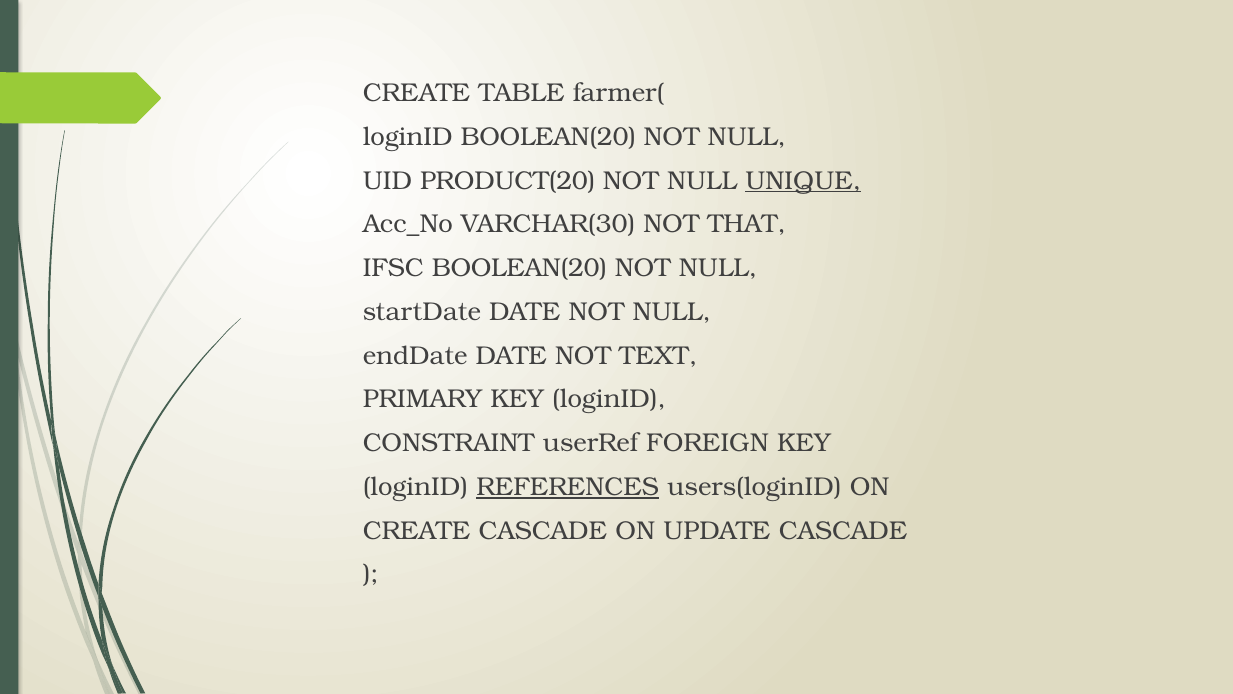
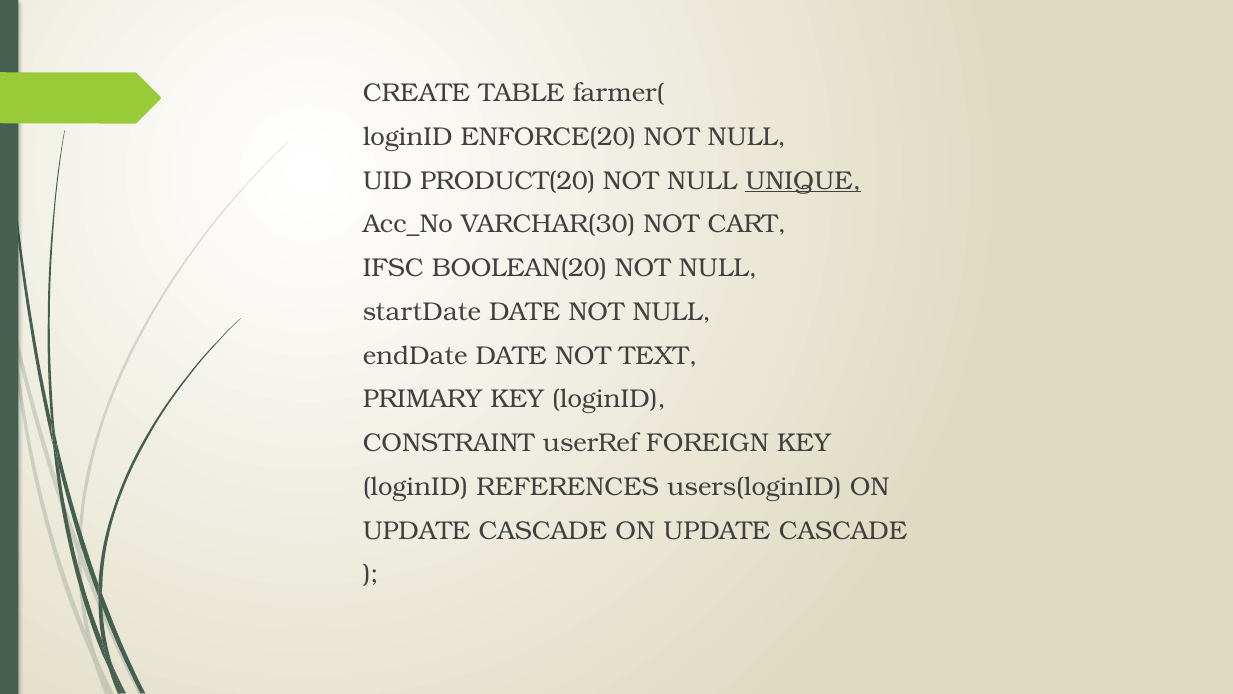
loginID BOOLEAN(20: BOOLEAN(20 -> ENFORCE(20
THAT: THAT -> CART
REFERENCES underline: present -> none
CREATE at (417, 530): CREATE -> UPDATE
